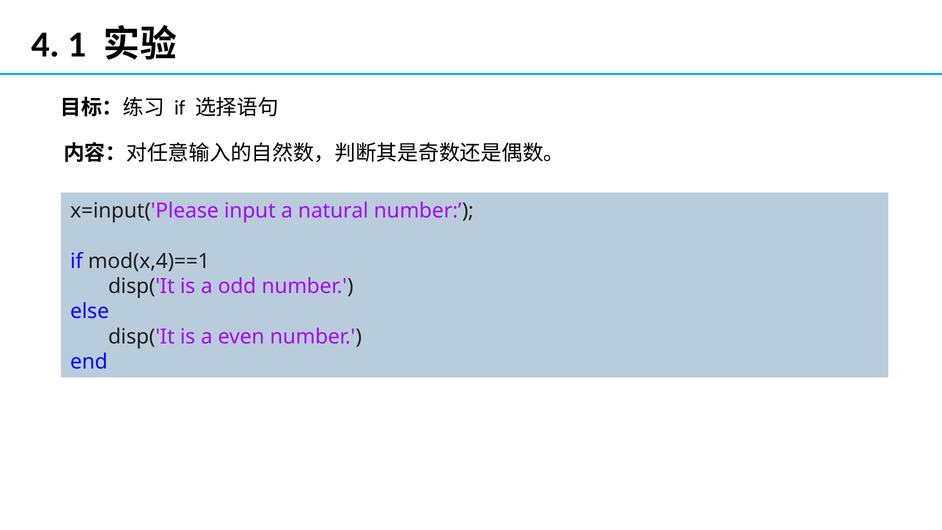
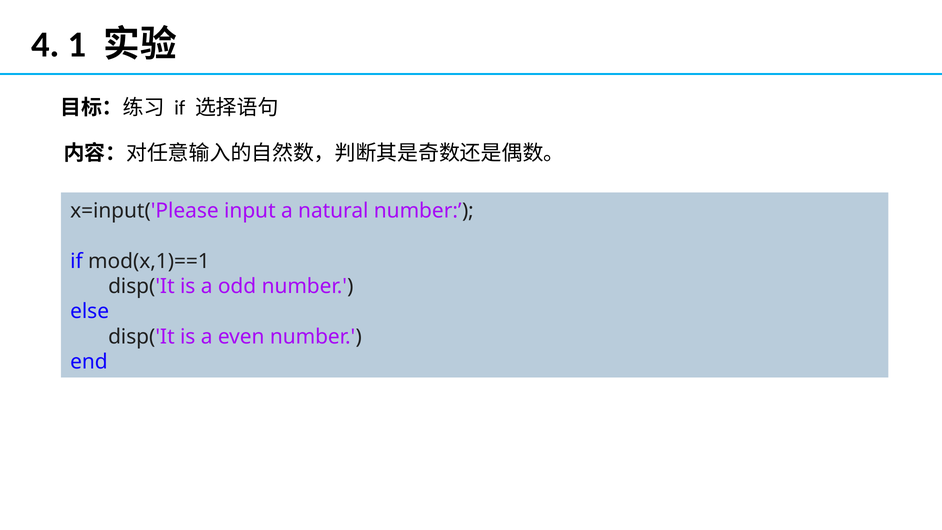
mod(x,4)==1: mod(x,4)==1 -> mod(x,1)==1
